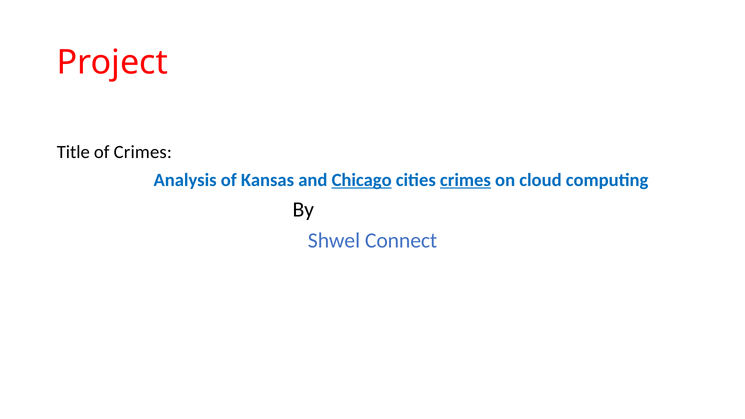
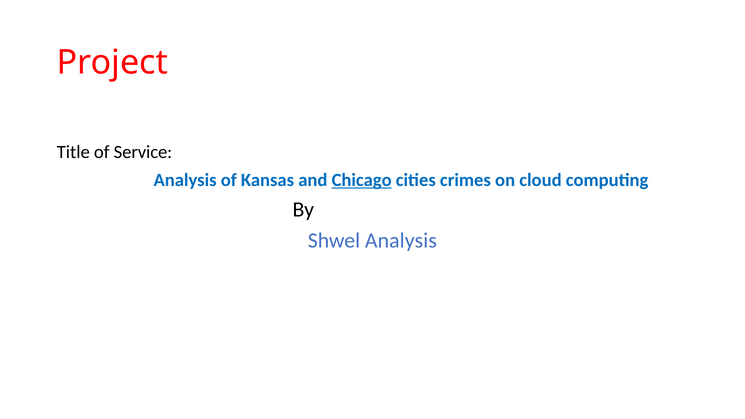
of Crimes: Crimes -> Service
crimes at (465, 180) underline: present -> none
Shwel Connect: Connect -> Analysis
